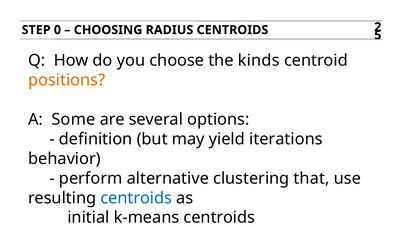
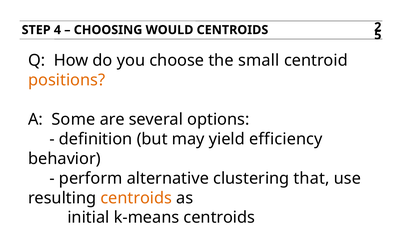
0: 0 -> 4
RADIUS: RADIUS -> WOULD
kinds: kinds -> small
iterations: iterations -> efficiency
centroids at (136, 198) colour: blue -> orange
